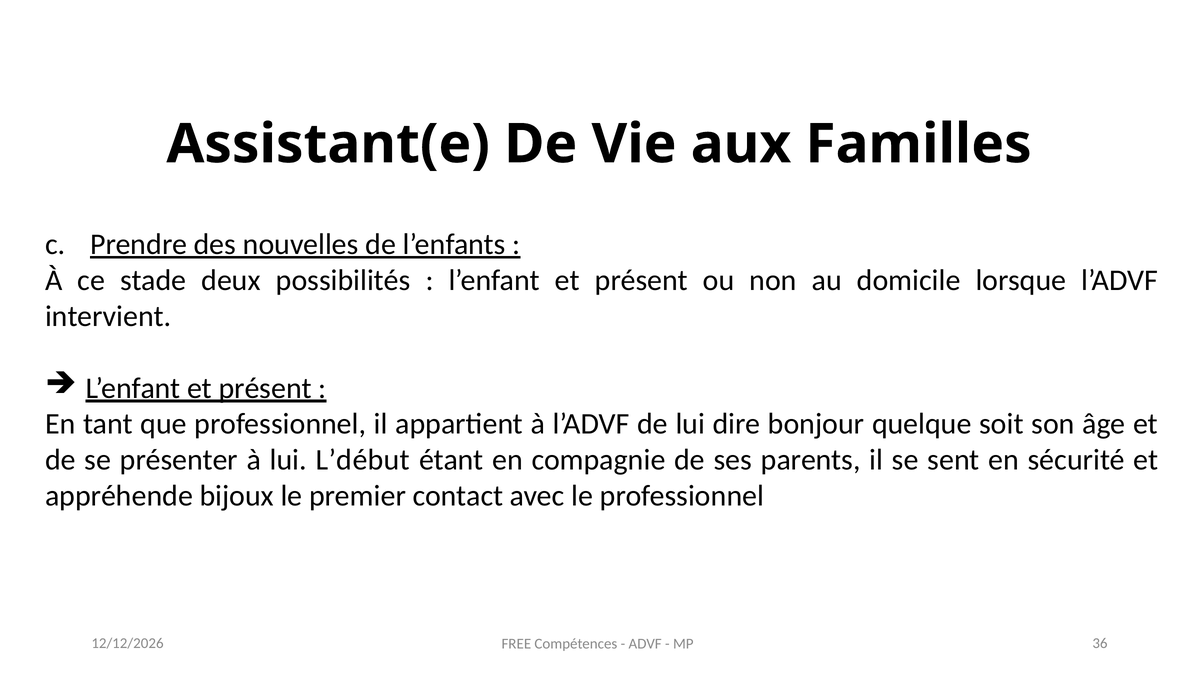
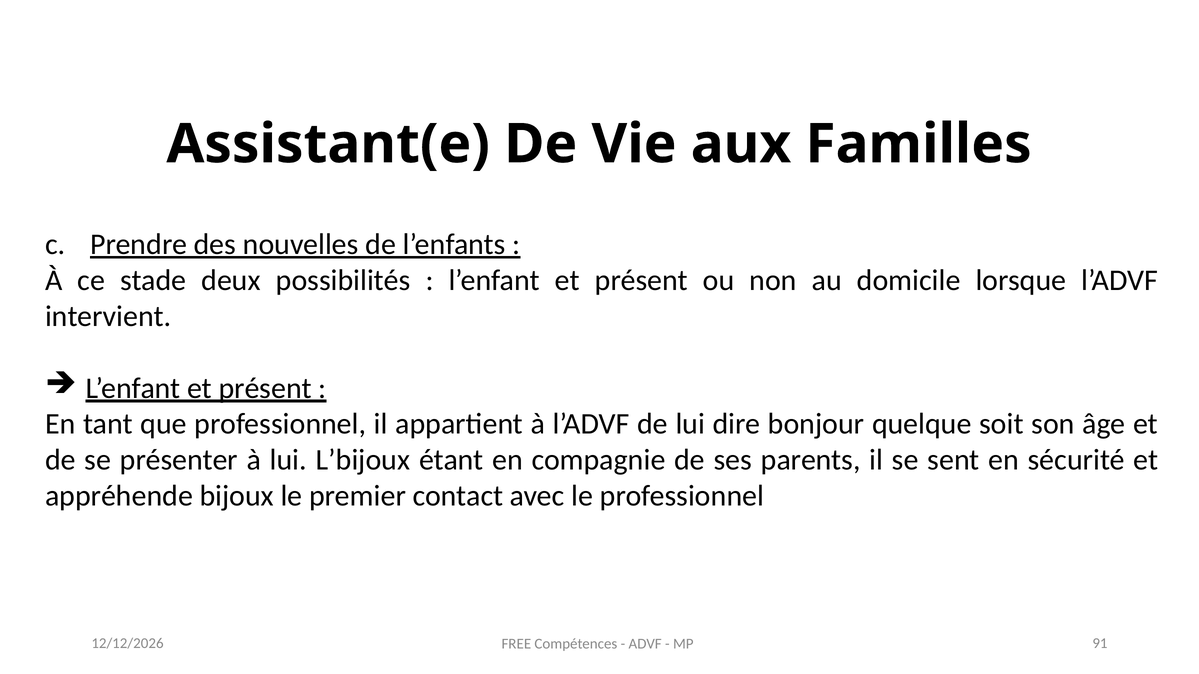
L’début: L’début -> L’bijoux
36: 36 -> 91
